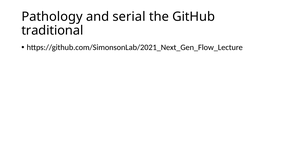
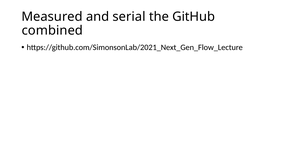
Pathology: Pathology -> Measured
traditional: traditional -> combined
